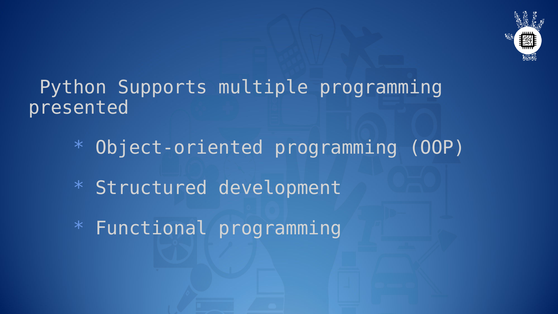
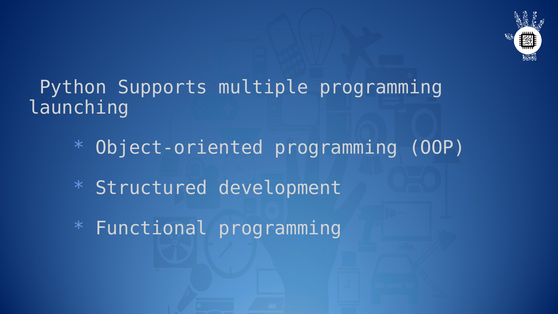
presented: presented -> launching
